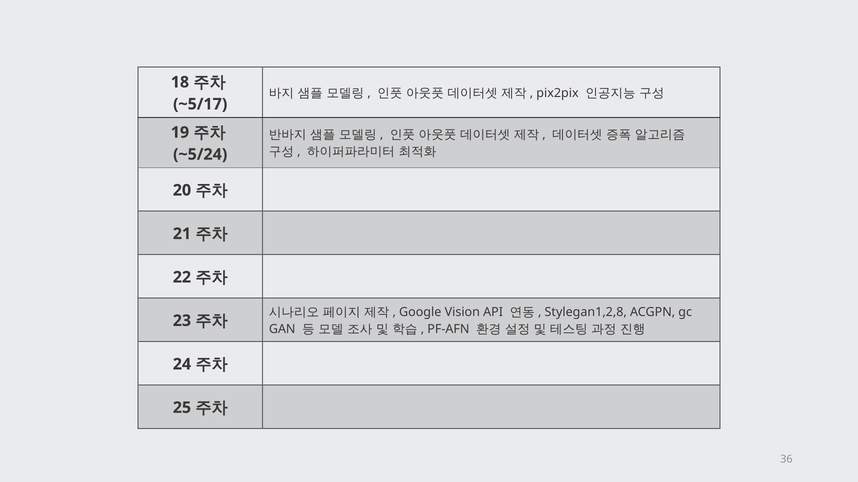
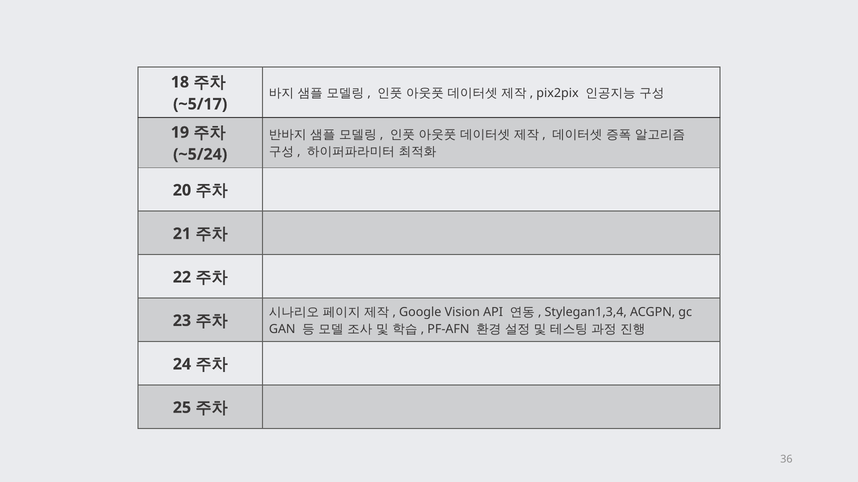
Stylegan1,2,8: Stylegan1,2,8 -> Stylegan1,3,4
